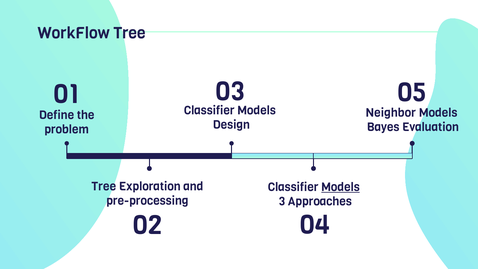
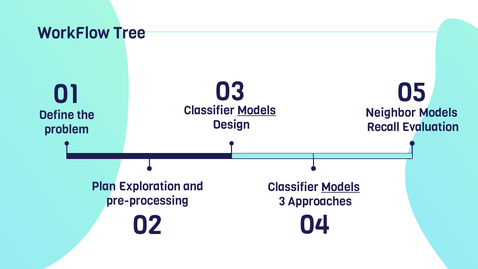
Models at (257, 111) underline: none -> present
Bayes: Bayes -> Recall
Tree at (104, 187): Tree -> Plan
